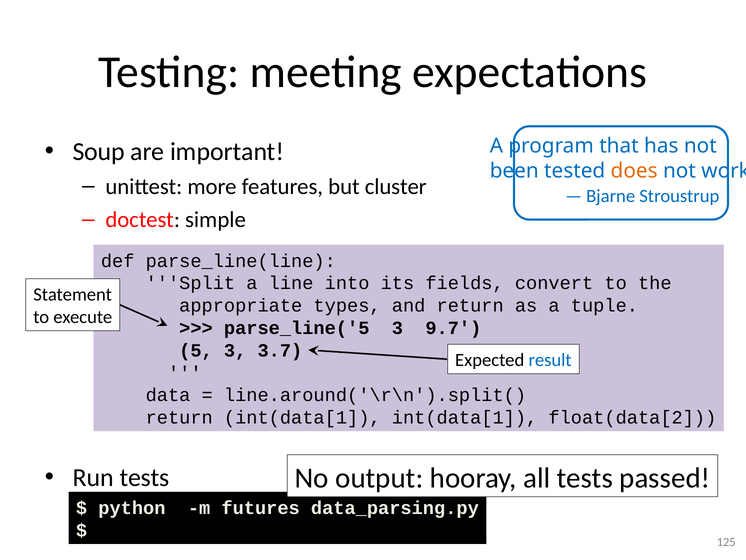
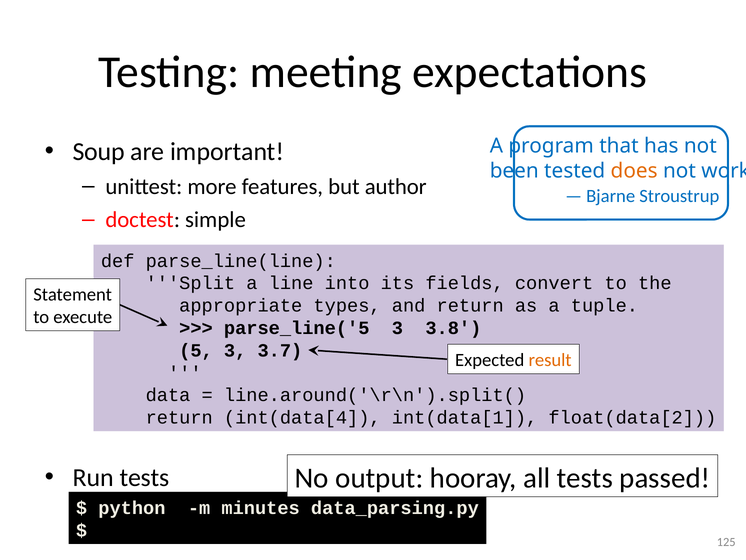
cluster: cluster -> author
9.7: 9.7 -> 3.8
result colour: blue -> orange
return int(data[1: int(data[1 -> int(data[4
futures: futures -> minutes
